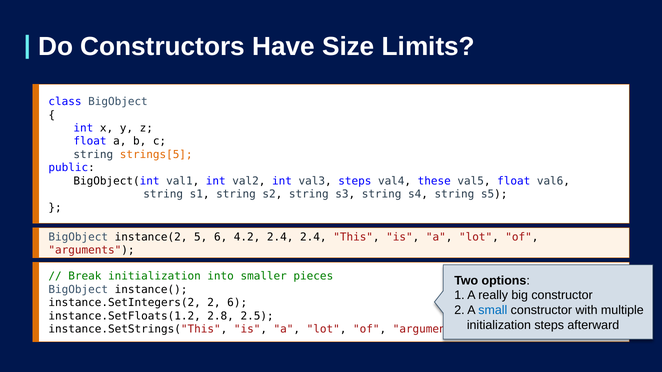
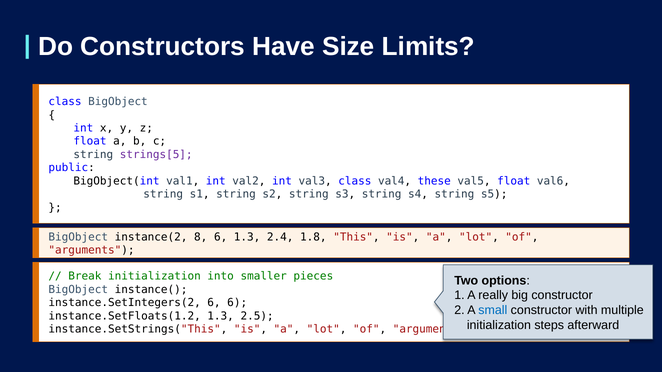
strings[5 colour: orange -> purple
val3 steps: steps -> class
5: 5 -> 8
6 4.2: 4.2 -> 1.3
2.4 2.4: 2.4 -> 1.8
instance.SetIntegers(2 2: 2 -> 6
instance.SetFloats(1.2 2.8: 2.8 -> 1.3
